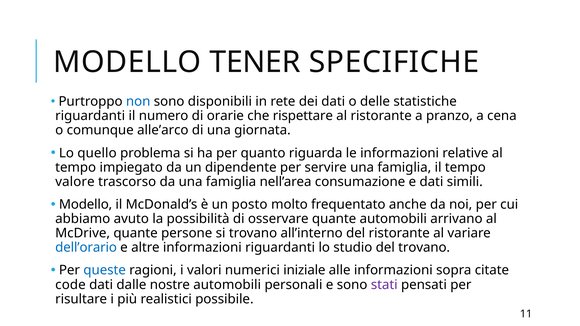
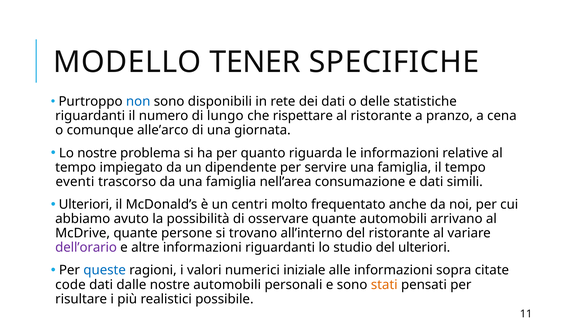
orarie: orarie -> lungo
Lo quello: quello -> nostre
valore: valore -> eventi
Modello at (86, 205): Modello -> Ulteriori
posto: posto -> centri
dell’orario colour: blue -> purple
del trovano: trovano -> ulteriori
stati colour: purple -> orange
